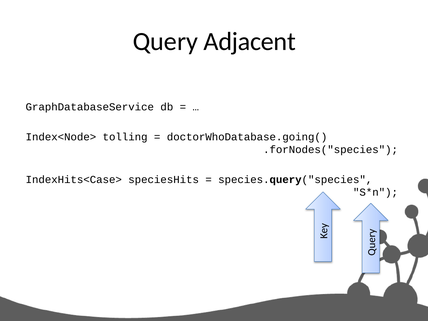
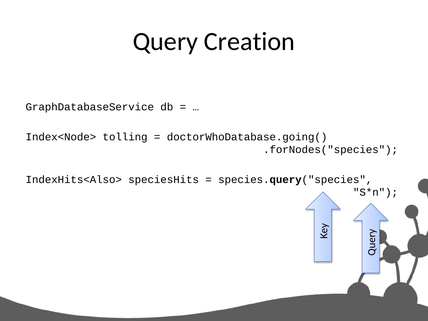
Adjacent: Adjacent -> Creation
IndexHits<Case>: IndexHits<Case> -> IndexHits<Also>
